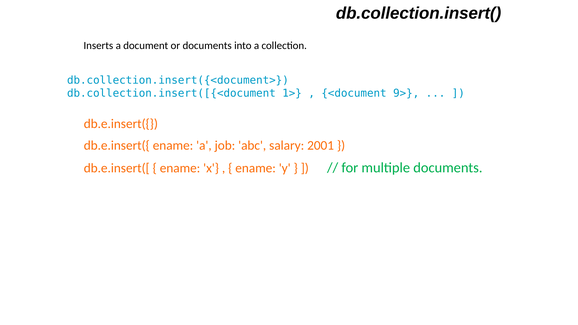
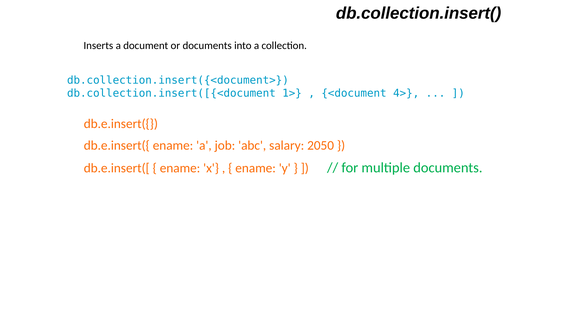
9>: 9> -> 4>
2001: 2001 -> 2050
